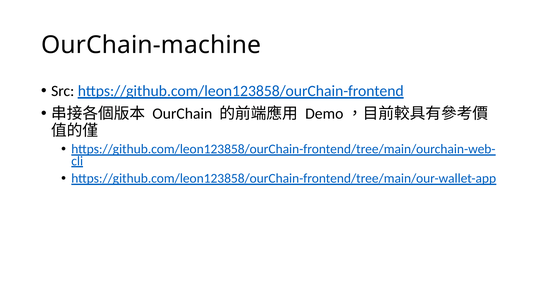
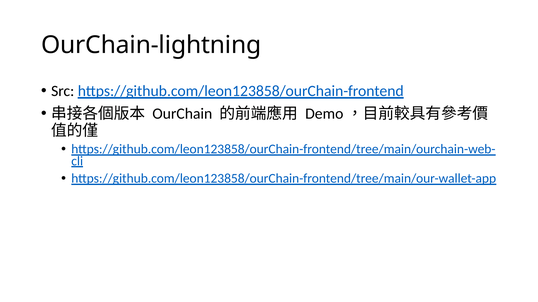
OurChain-machine: OurChain-machine -> OurChain-lightning
